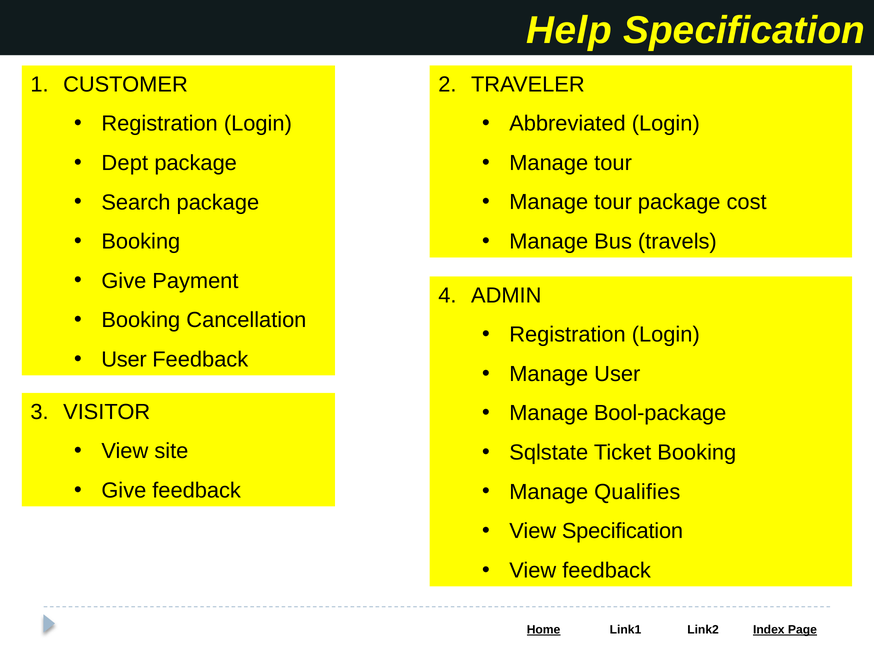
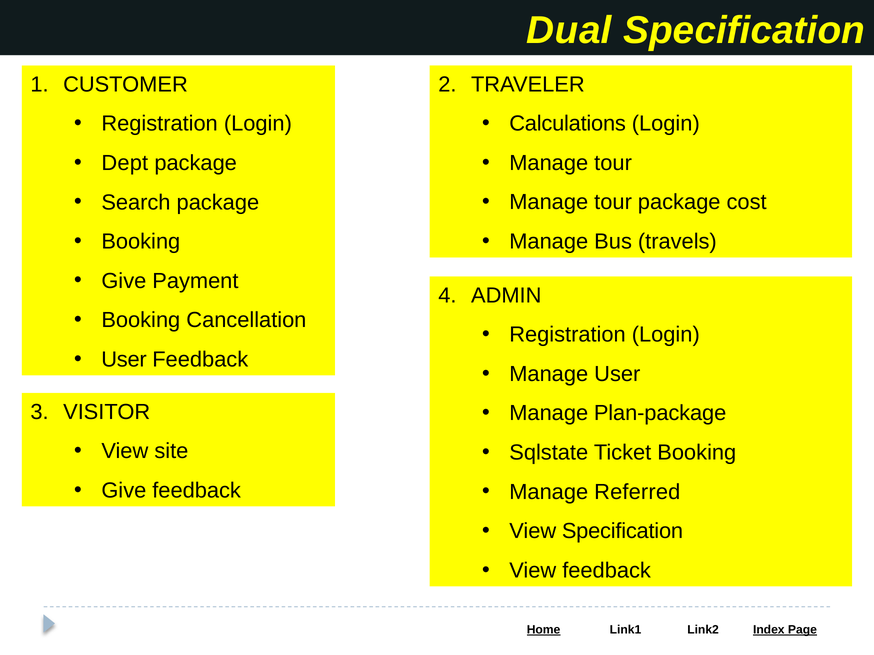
Help: Help -> Dual
Abbreviated: Abbreviated -> Calculations
Bool-package: Bool-package -> Plan-package
Qualifies: Qualifies -> Referred
